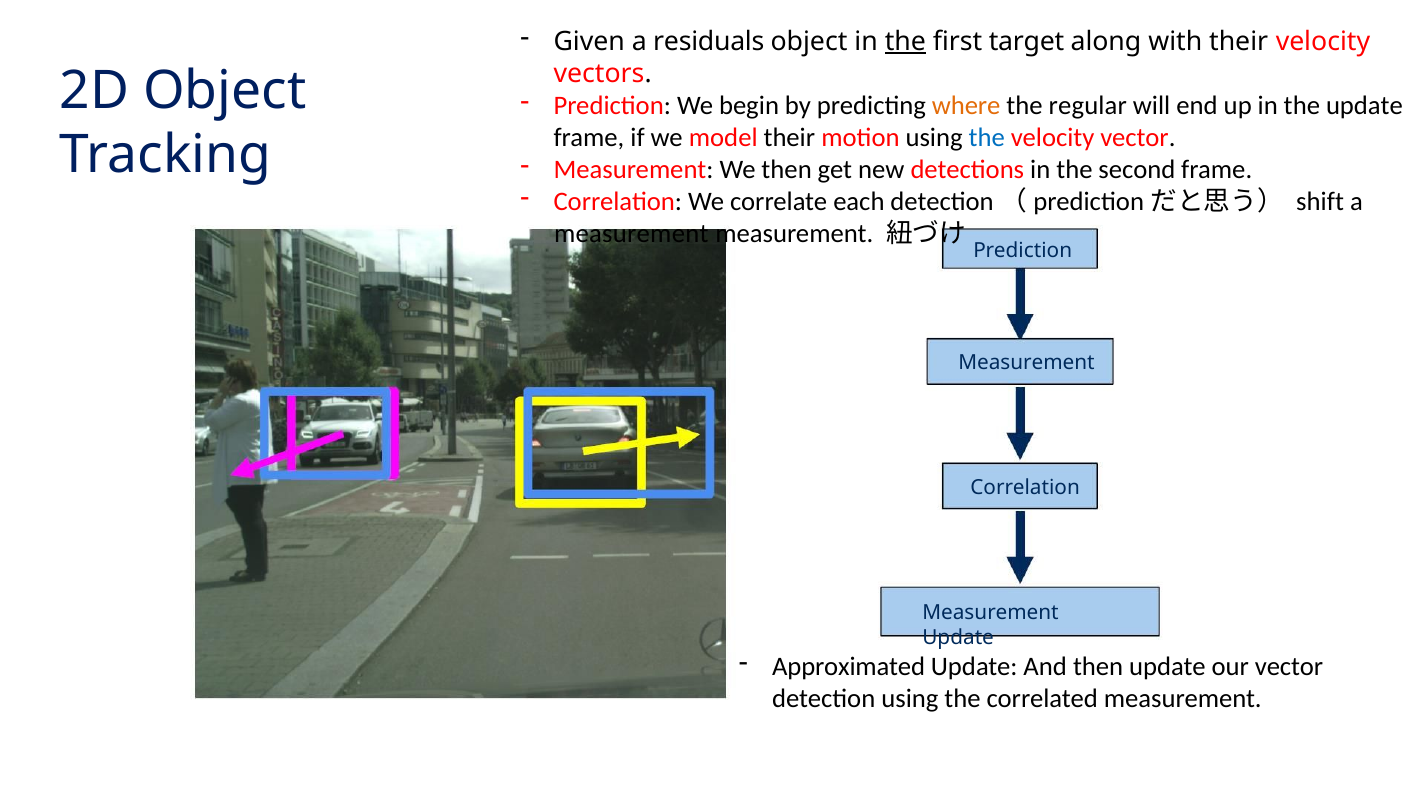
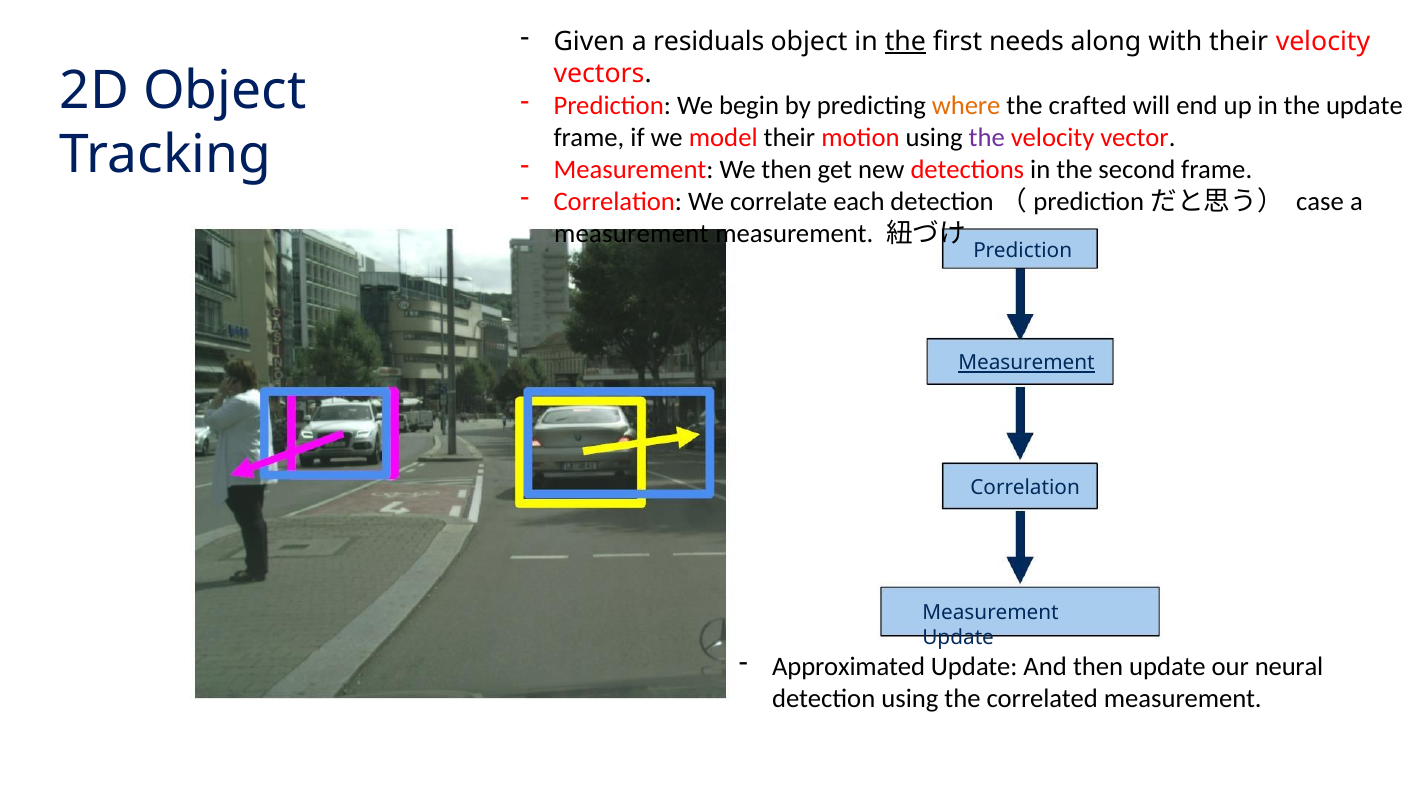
target: target -> needs
regular: regular -> crafted
the at (987, 138) colour: blue -> purple
shift: shift -> case
Measurement at (1026, 363) underline: none -> present
our vector: vector -> neural
